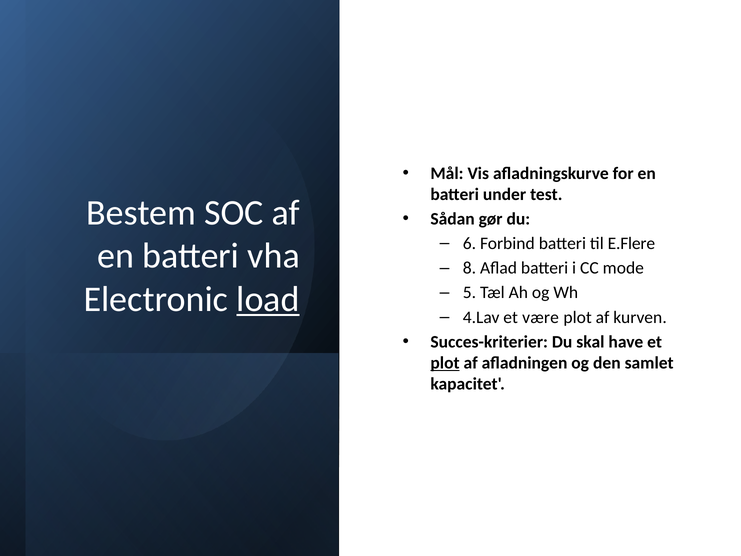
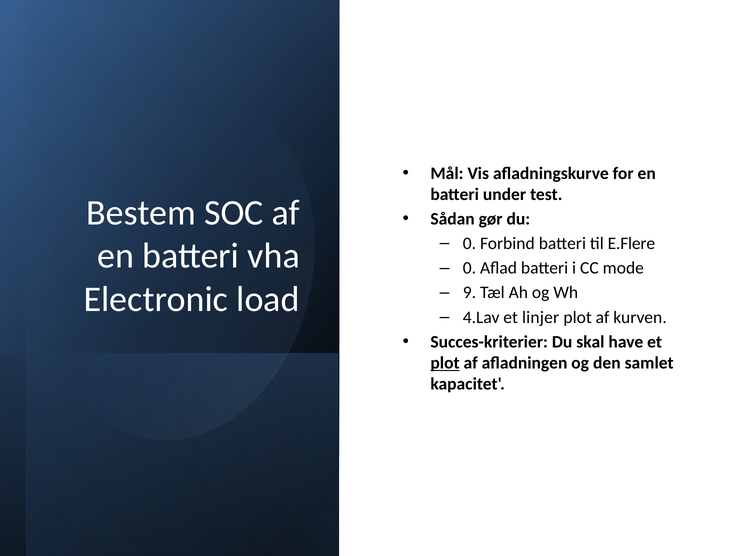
6 at (469, 244): 6 -> 0
8 at (469, 268): 8 -> 0
5: 5 -> 9
load underline: present -> none
være: være -> linjer
